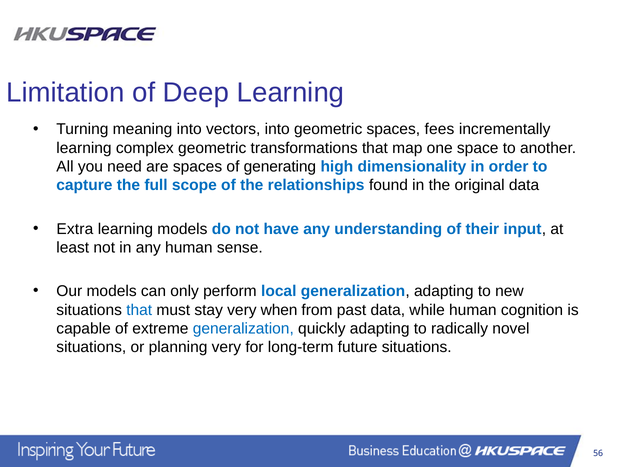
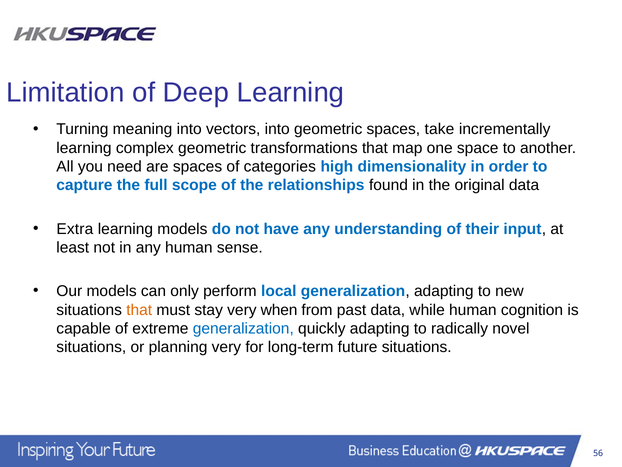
fees: fees -> take
generating: generating -> categories
that at (139, 310) colour: blue -> orange
